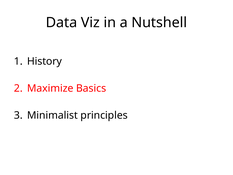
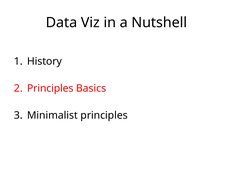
Maximize at (50, 88): Maximize -> Principles
